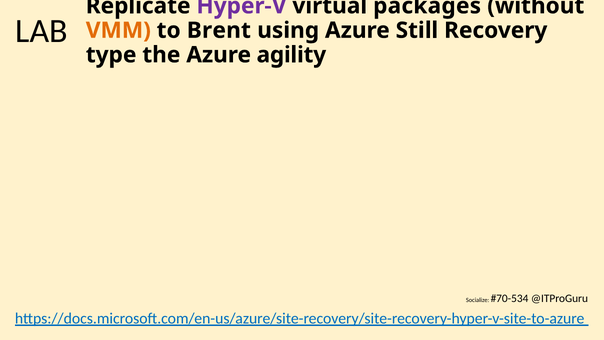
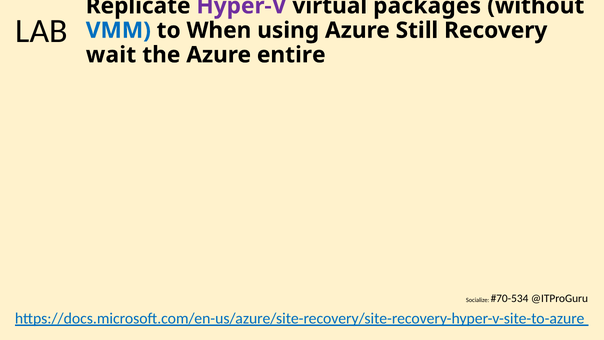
VMM colour: orange -> blue
Brent: Brent -> When
type: type -> wait
agility: agility -> entire
